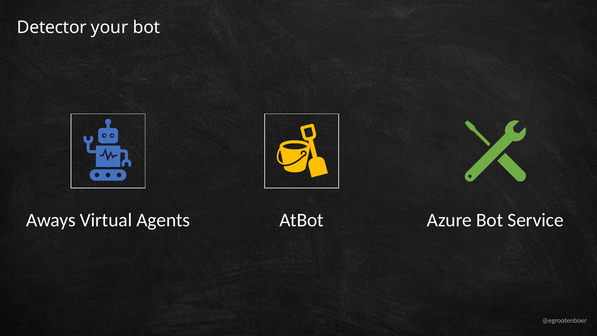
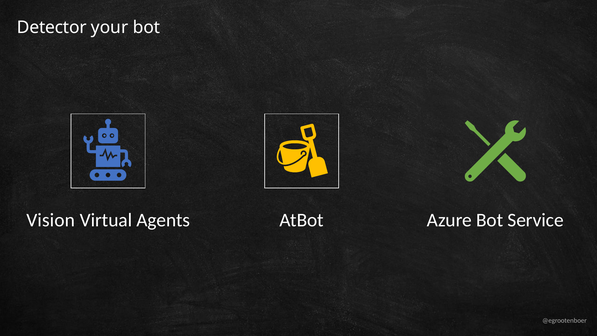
Aways: Aways -> Vision
